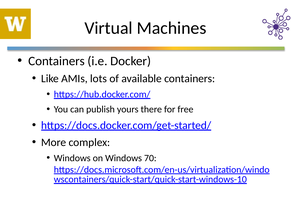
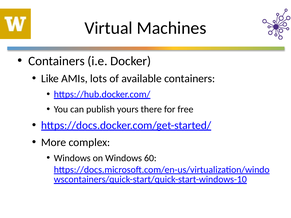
70: 70 -> 60
